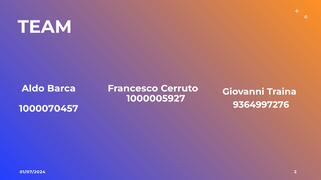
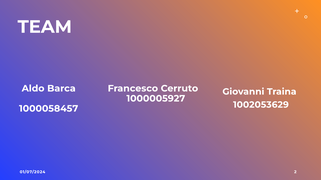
9364997276: 9364997276 -> 1002053629
1000070457: 1000070457 -> 1000058457
